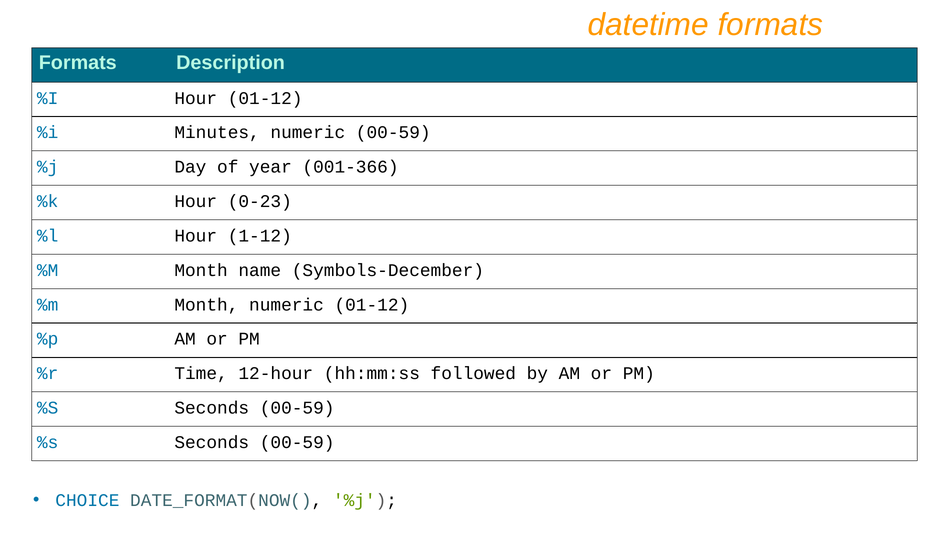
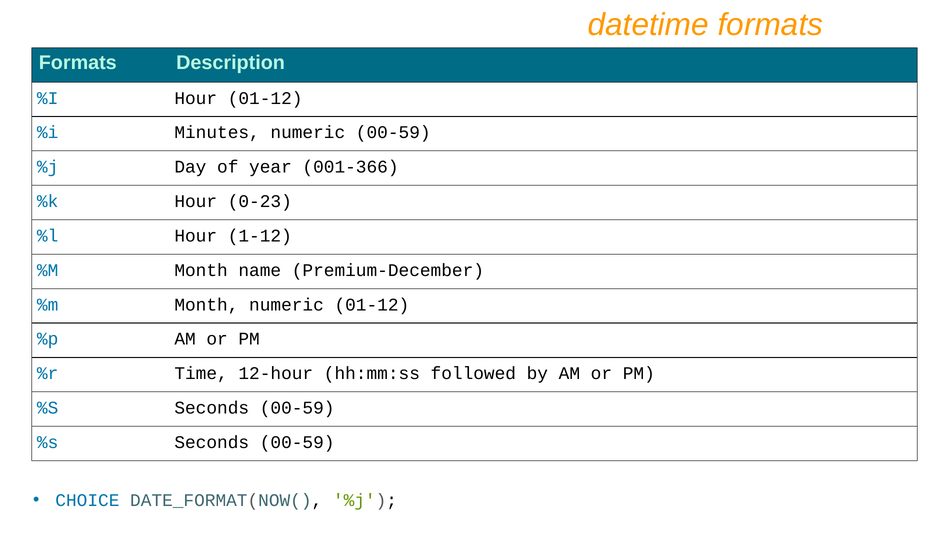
Symbols-December: Symbols-December -> Premium-December
